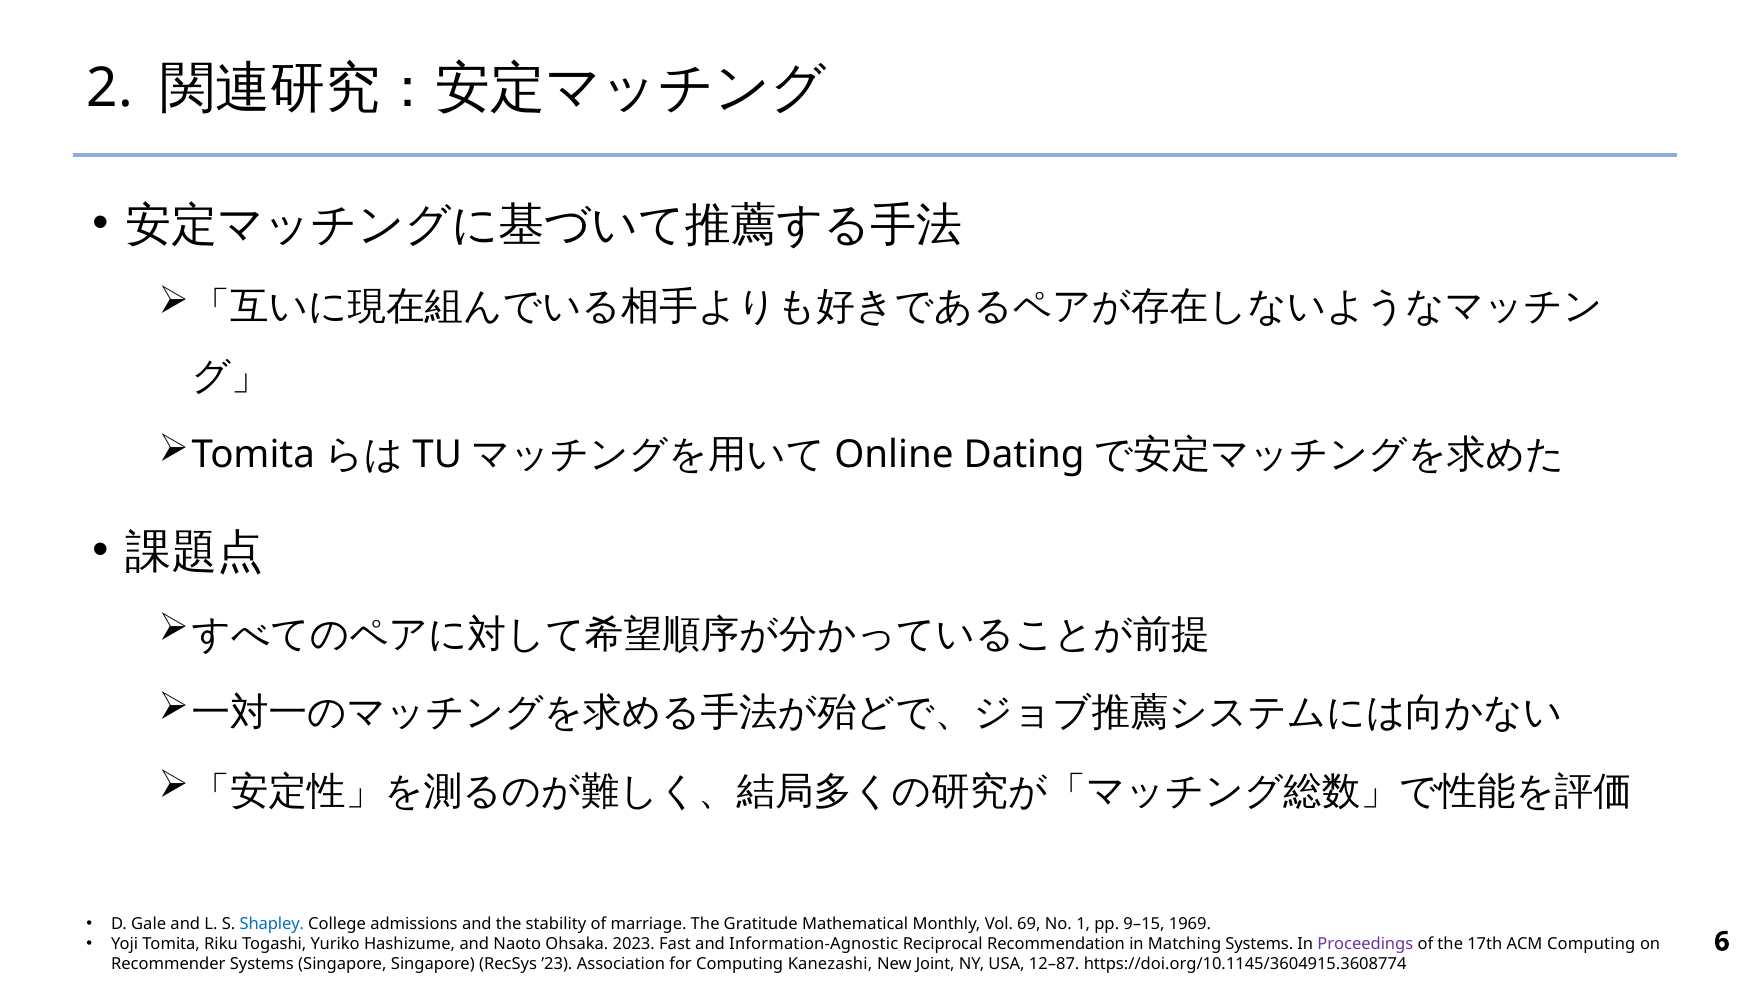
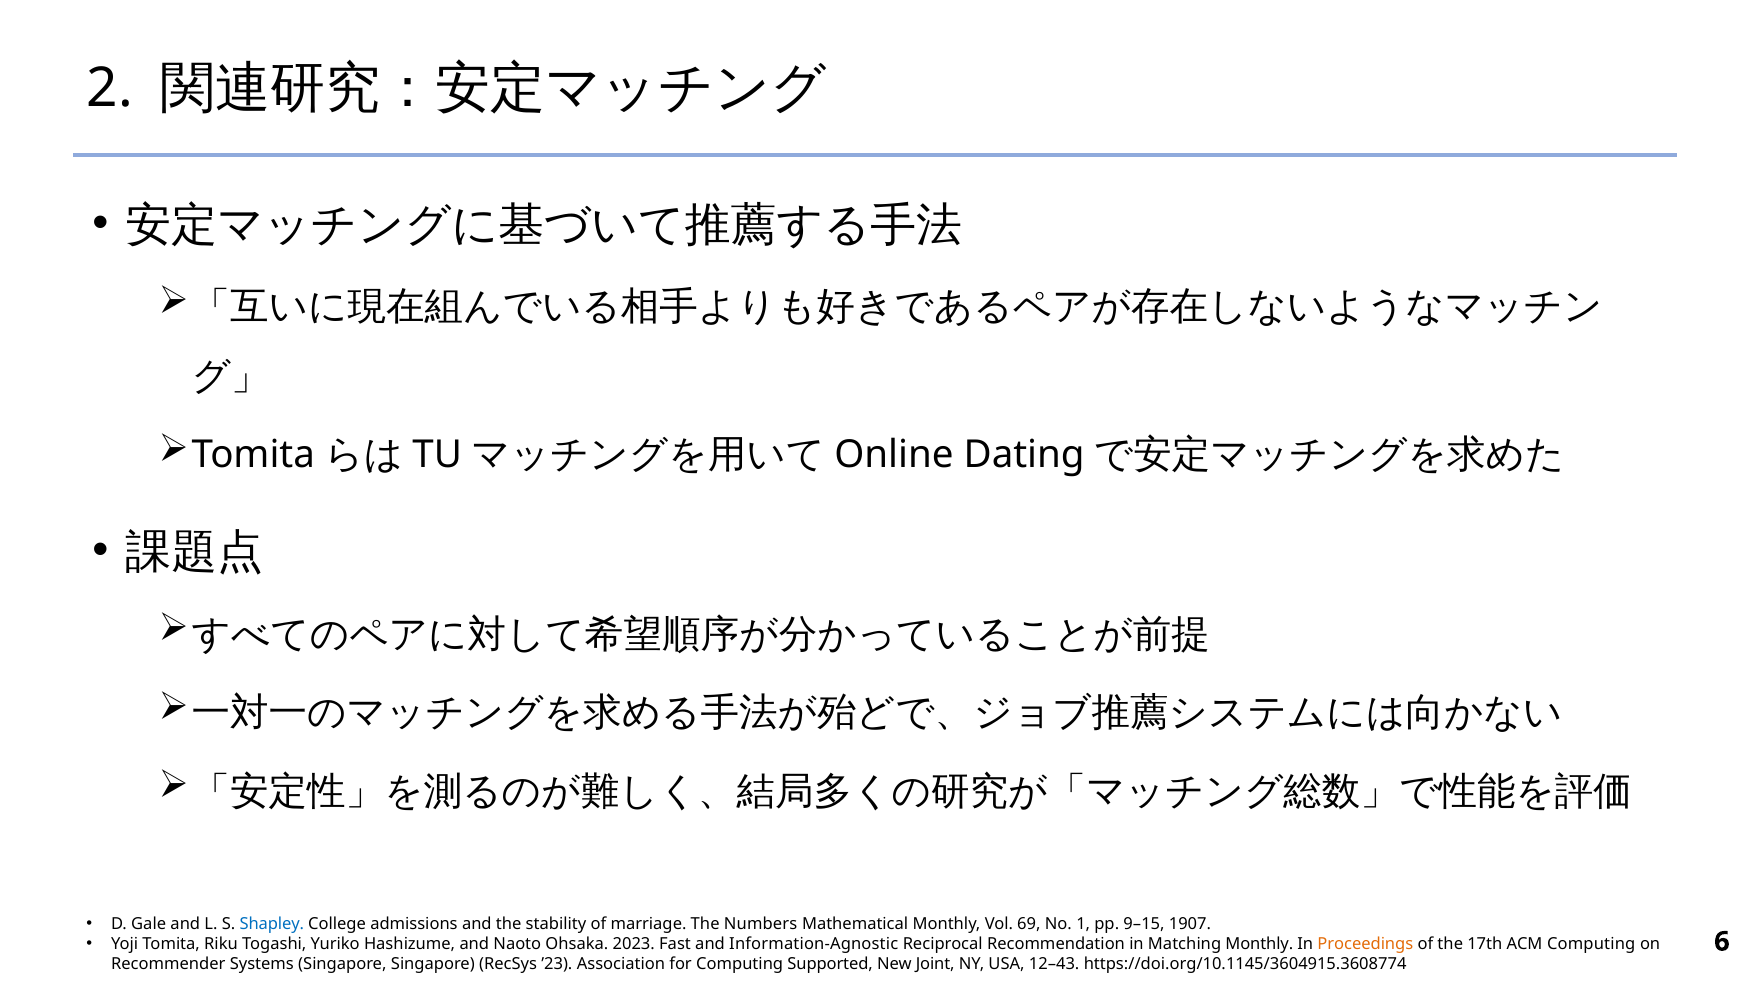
Gratitude: Gratitude -> Numbers
1969: 1969 -> 1907
Matching Systems: Systems -> Monthly
Proceedings colour: purple -> orange
Kanezashi: Kanezashi -> Supported
12–87: 12–87 -> 12–43
